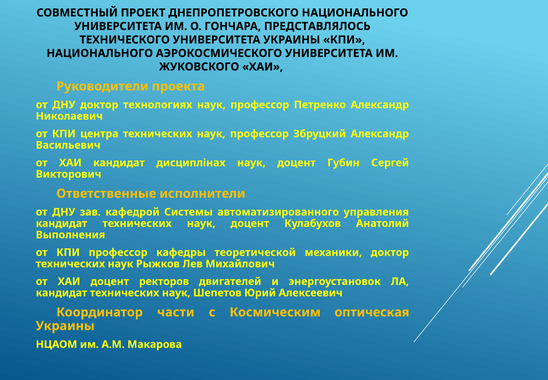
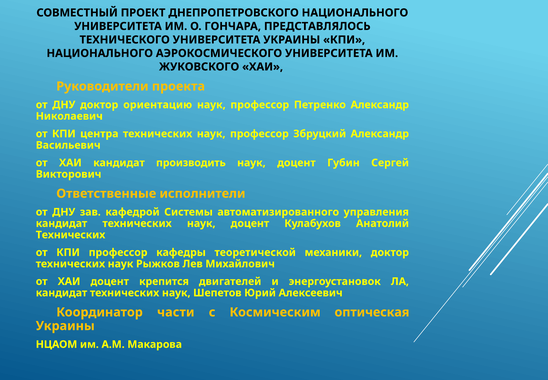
технологиях: технологиях -> ориентацию
дисциплінах: дисциплінах -> производить
Выполнения at (70, 234): Выполнения -> Технических
ректоров: ректоров -> крепится
